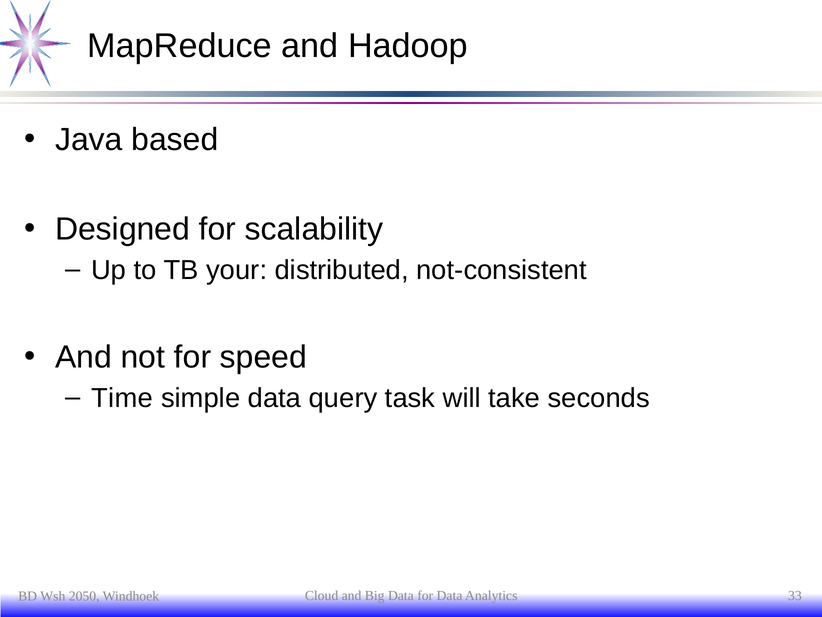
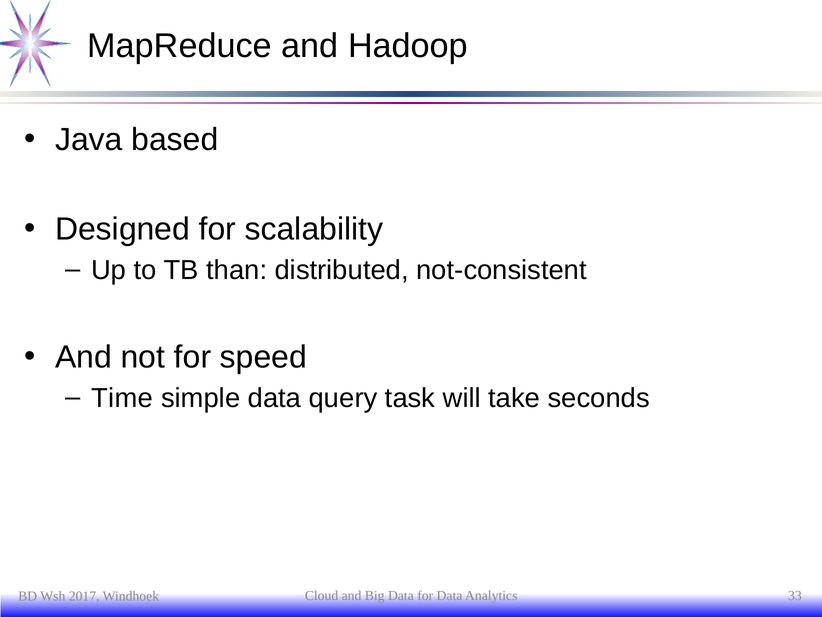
your: your -> than
2050: 2050 -> 2017
